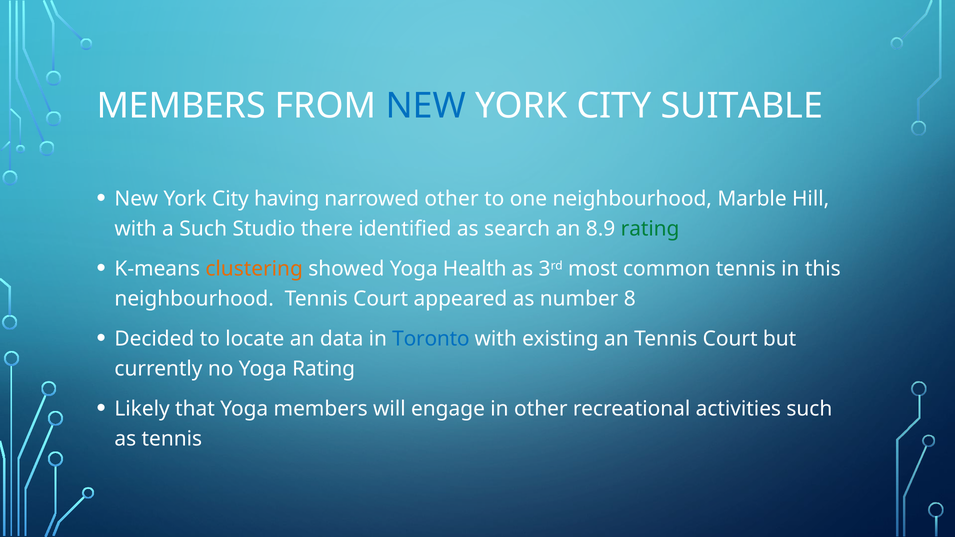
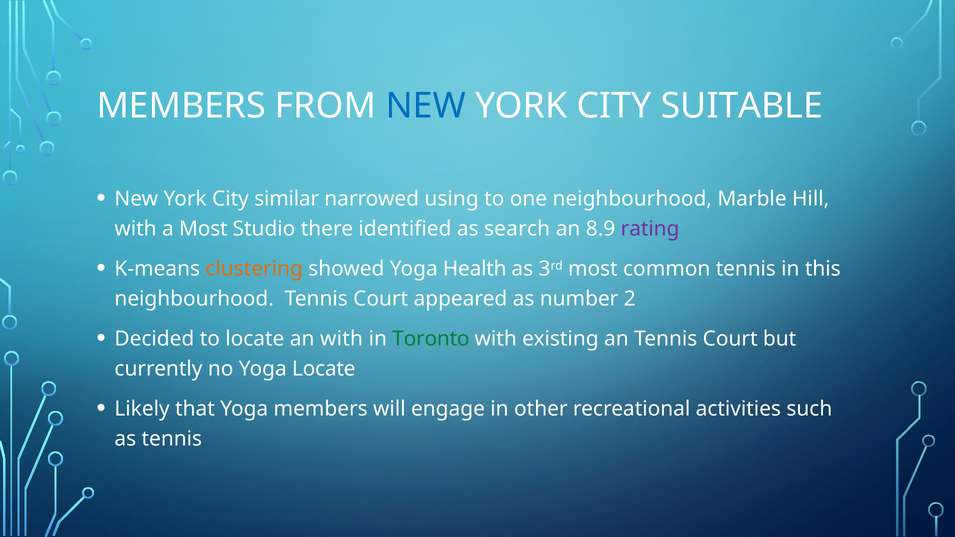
having: having -> similar
narrowed other: other -> using
a Such: Such -> Most
rating at (650, 229) colour: green -> purple
8: 8 -> 2
an data: data -> with
Toronto colour: blue -> green
Yoga Rating: Rating -> Locate
